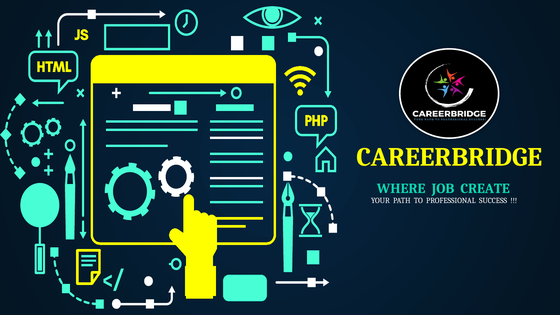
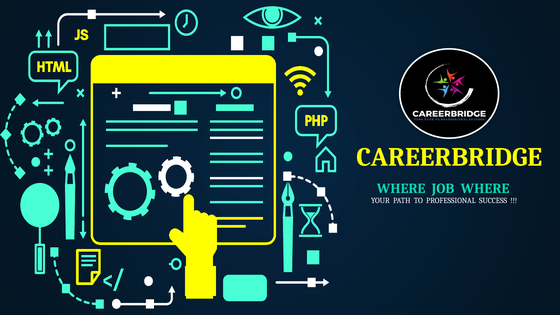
JOB CREATE: CREATE -> WHERE
